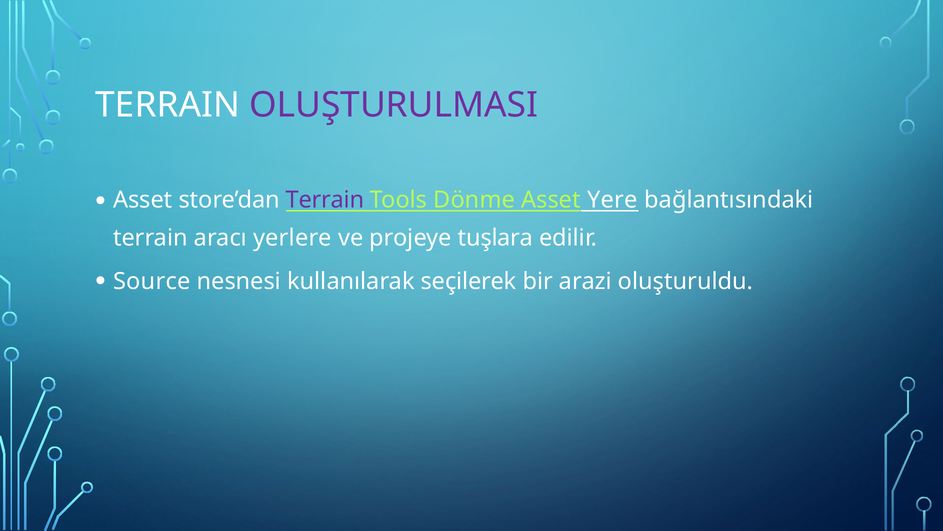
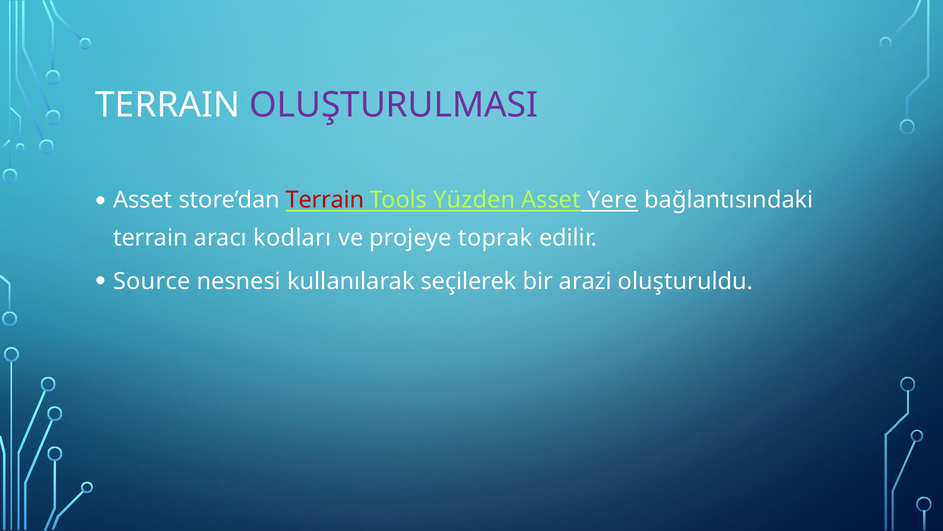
Terrain at (325, 200) colour: purple -> red
Dönme: Dönme -> Yüzden
yerlere: yerlere -> kodları
tuşlara: tuşlara -> toprak
